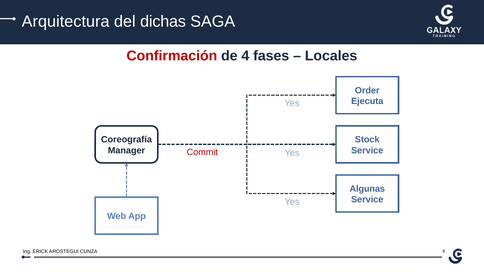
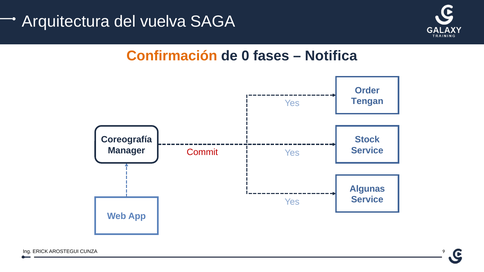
dichas: dichas -> vuelva
Confirmación colour: red -> orange
4: 4 -> 0
Locales: Locales -> Notifica
Ejecuta: Ejecuta -> Tengan
